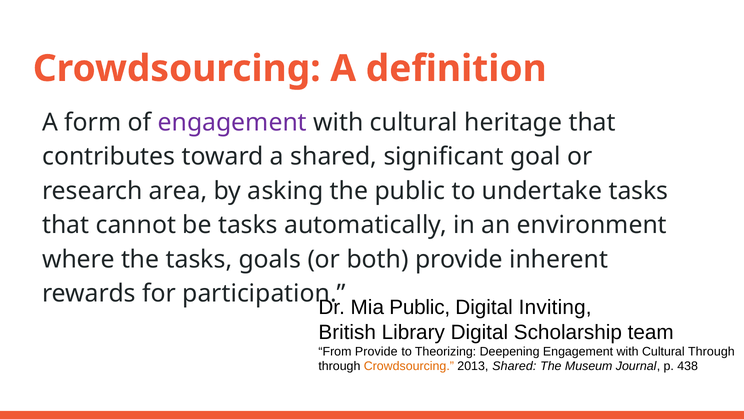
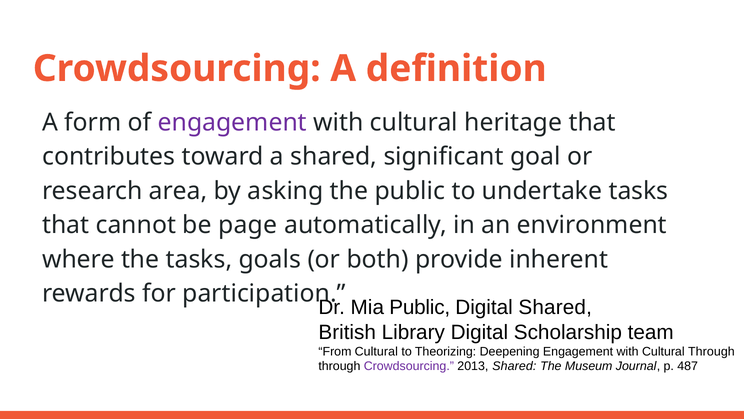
be tasks: tasks -> page
Digital Inviting: Inviting -> Shared
From Provide: Provide -> Cultural
Crowdsourcing at (409, 366) colour: orange -> purple
438: 438 -> 487
